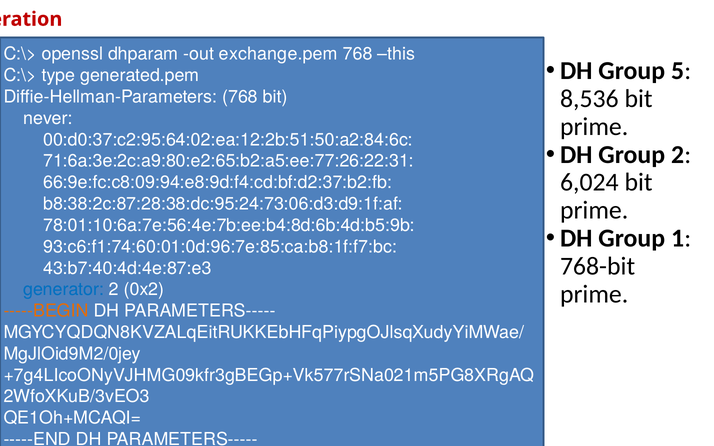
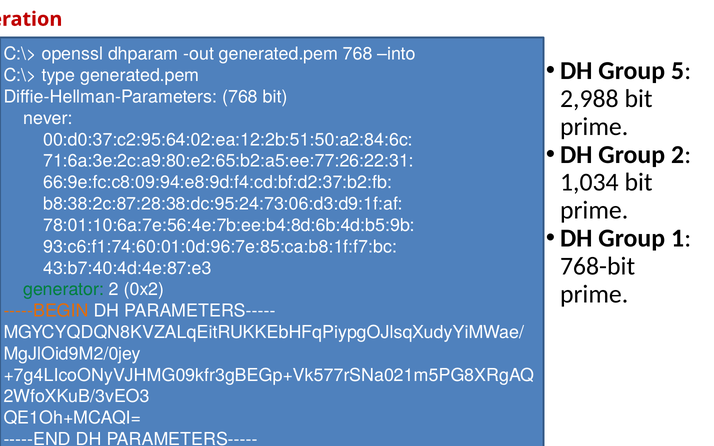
out exchange.pem: exchange.pem -> generated.pem
this: this -> into
8,536: 8,536 -> 2,988
6,024: 6,024 -> 1,034
generator colour: blue -> green
